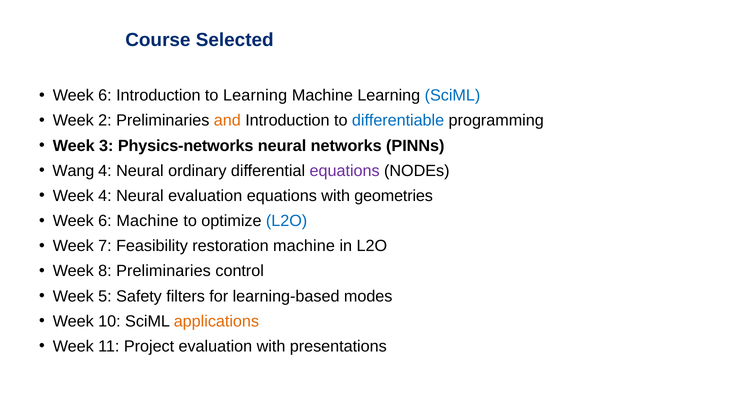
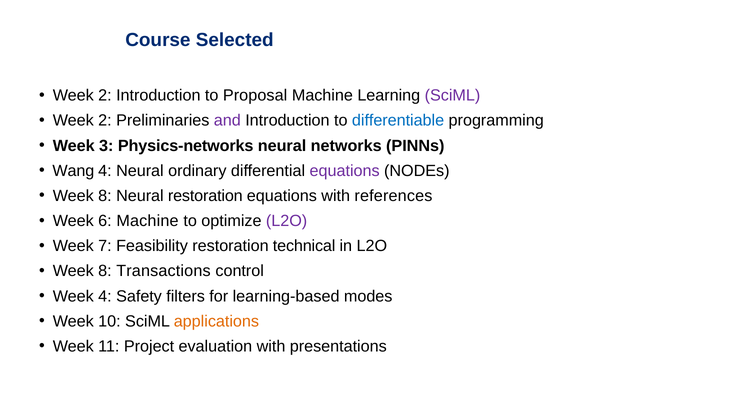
6 at (105, 96): 6 -> 2
to Learning: Learning -> Proposal
SciML at (453, 96) colour: blue -> purple
and colour: orange -> purple
4 at (105, 196): 4 -> 8
Neural evaluation: evaluation -> restoration
geometries: geometries -> references
L2O at (287, 221) colour: blue -> purple
restoration machine: machine -> technical
8 Preliminaries: Preliminaries -> Transactions
Week 5: 5 -> 4
